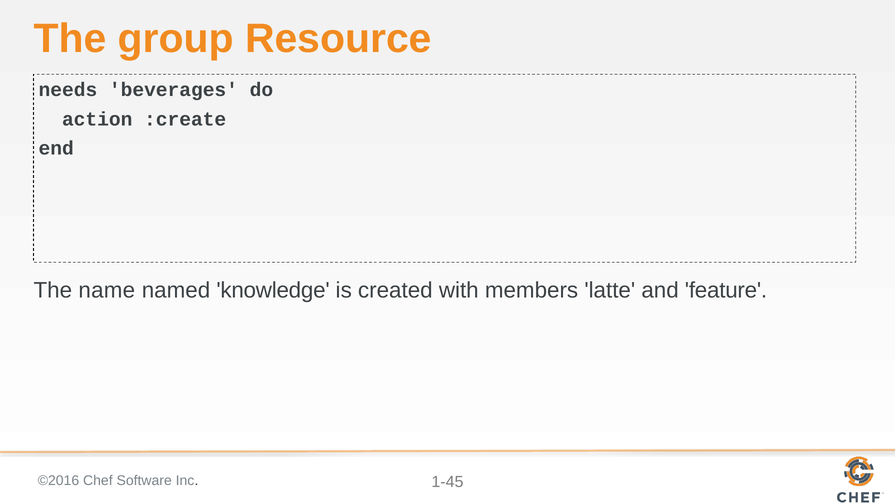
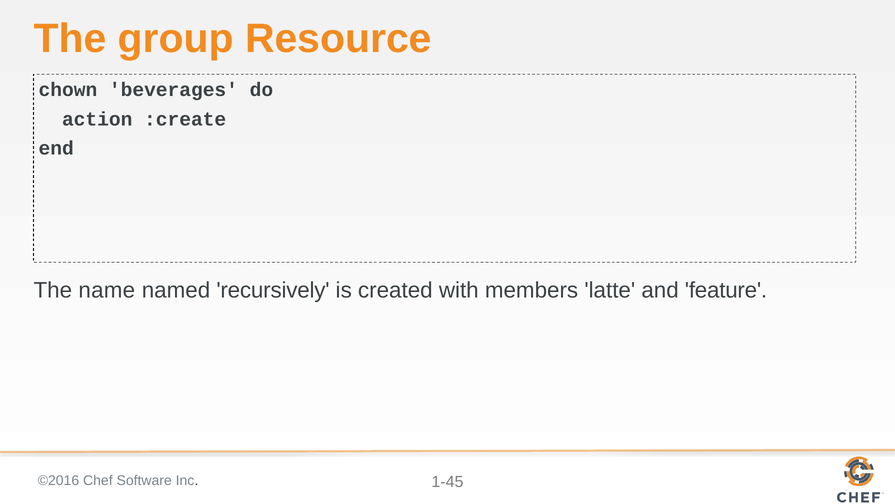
needs: needs -> chown
knowledge: knowledge -> recursively
